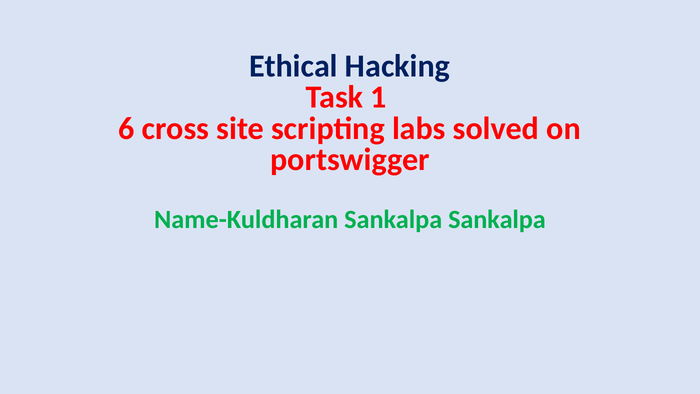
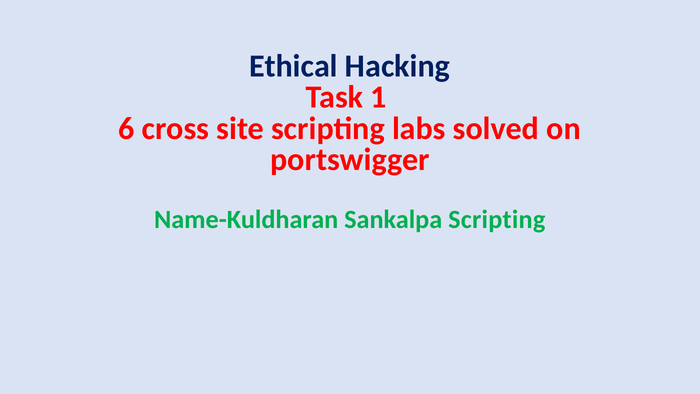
Sankalpa Sankalpa: Sankalpa -> Scripting
